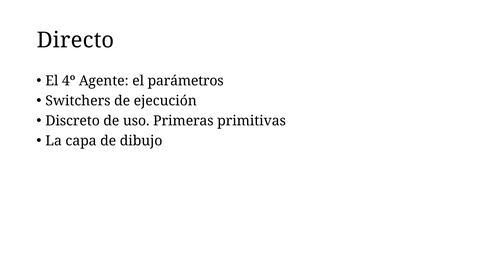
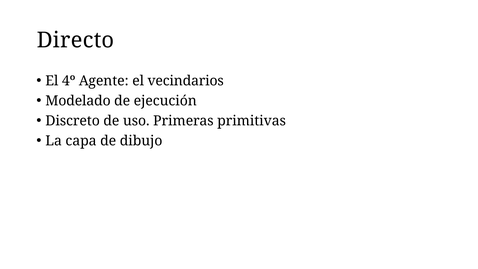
parámetros: parámetros -> vecindarios
Switchers: Switchers -> Modelado
